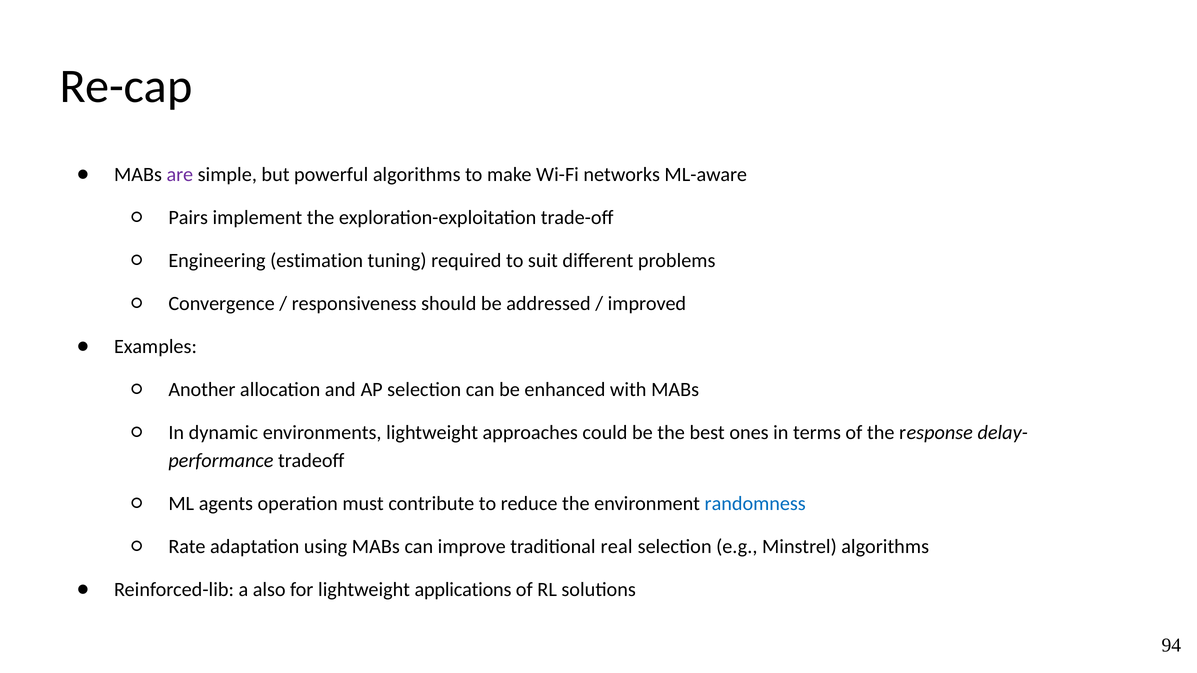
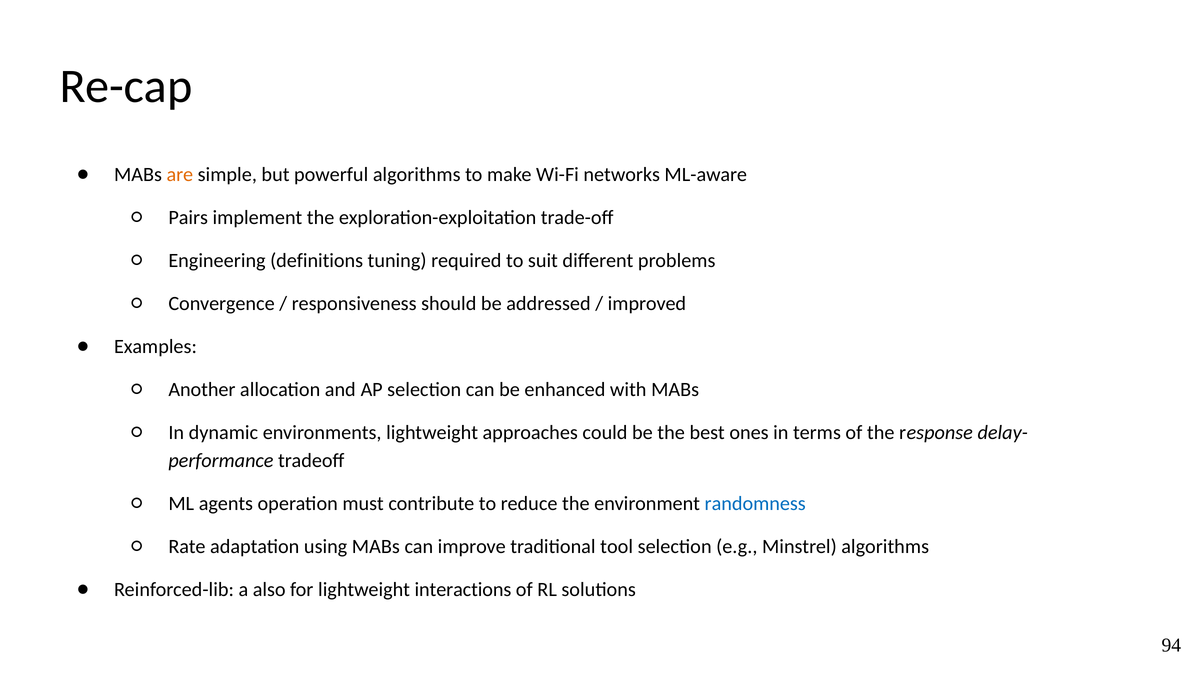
are colour: purple -> orange
estimation: estimation -> definitions
real: real -> tool
applications: applications -> interactions
